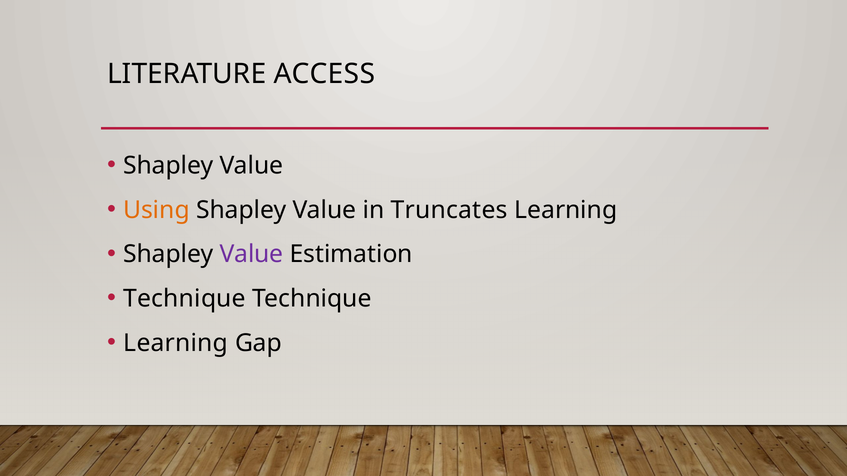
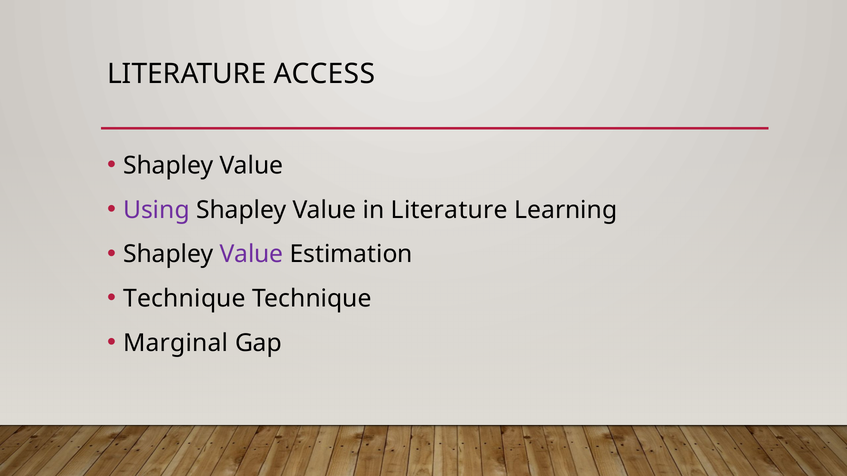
Using colour: orange -> purple
in Truncates: Truncates -> Literature
Learning at (176, 343): Learning -> Marginal
